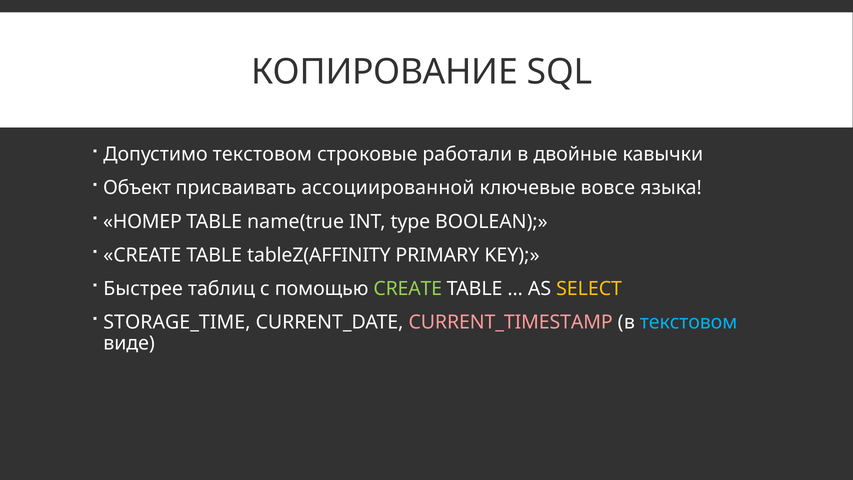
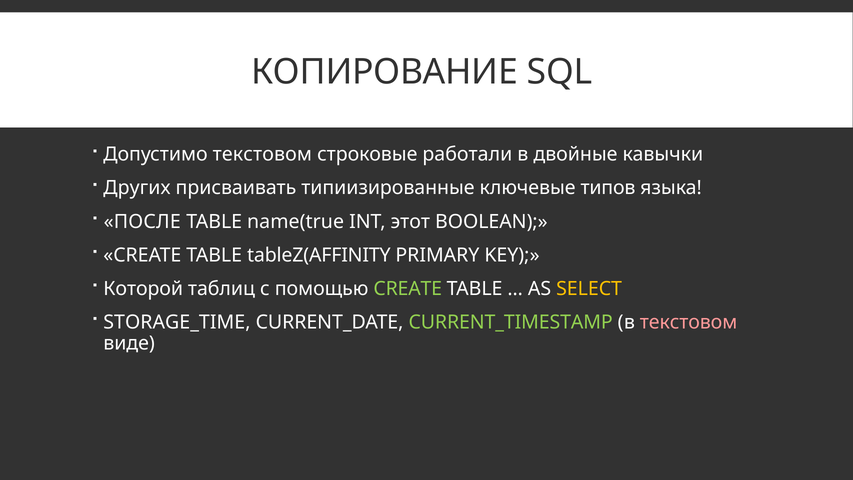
Объект: Объект -> Других
ассоциированной: ассоциированной -> типиизированные
вовсе: вовсе -> типов
НОМЕР: НОМЕР -> ПОСЛЕ
type: type -> этот
Быстрее: Быстрее -> Которой
CURRENT_TIMESTAMP colour: pink -> light green
текстовом at (689, 322) colour: light blue -> pink
